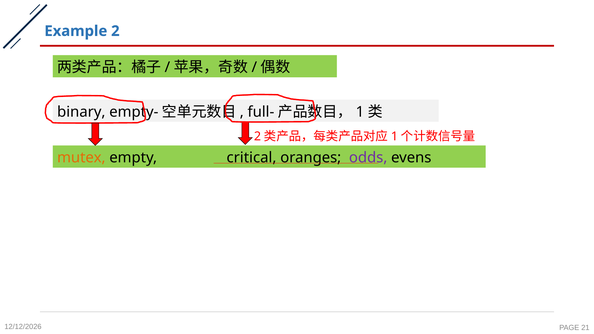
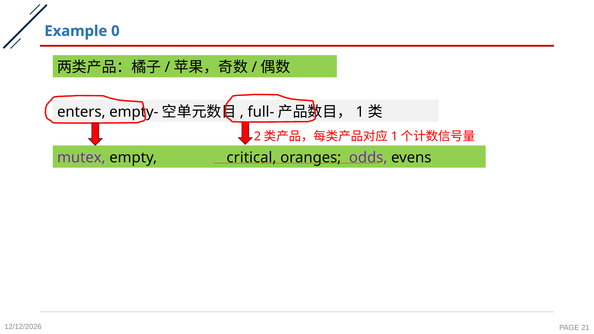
Example 2: 2 -> 0
binary: binary -> enters
mutex colour: orange -> purple
